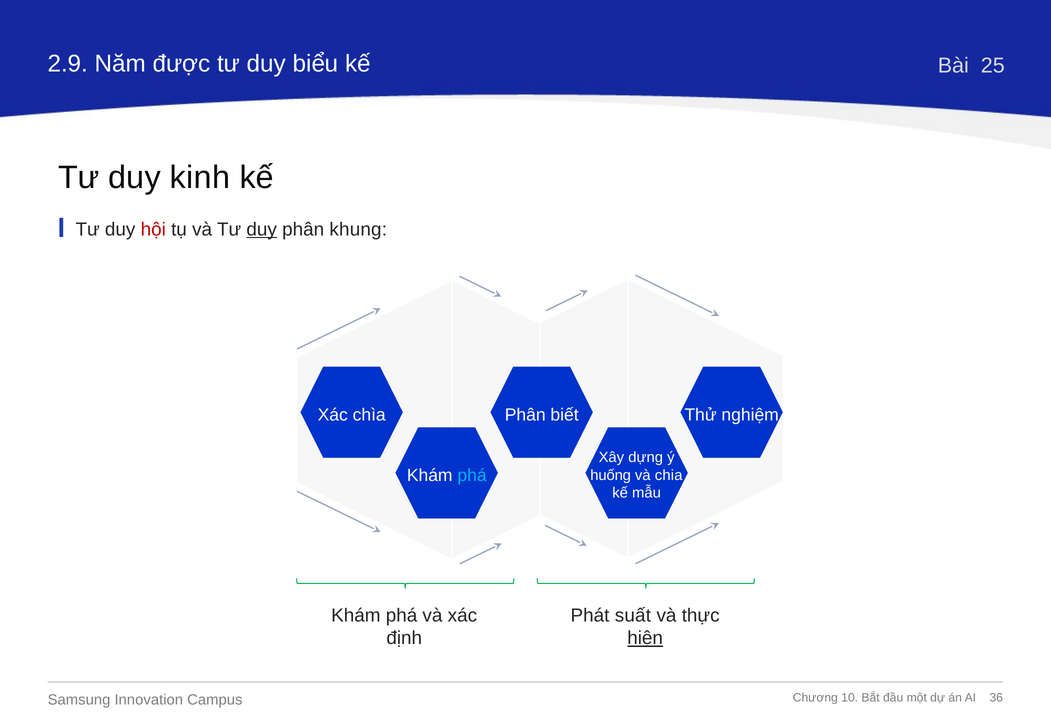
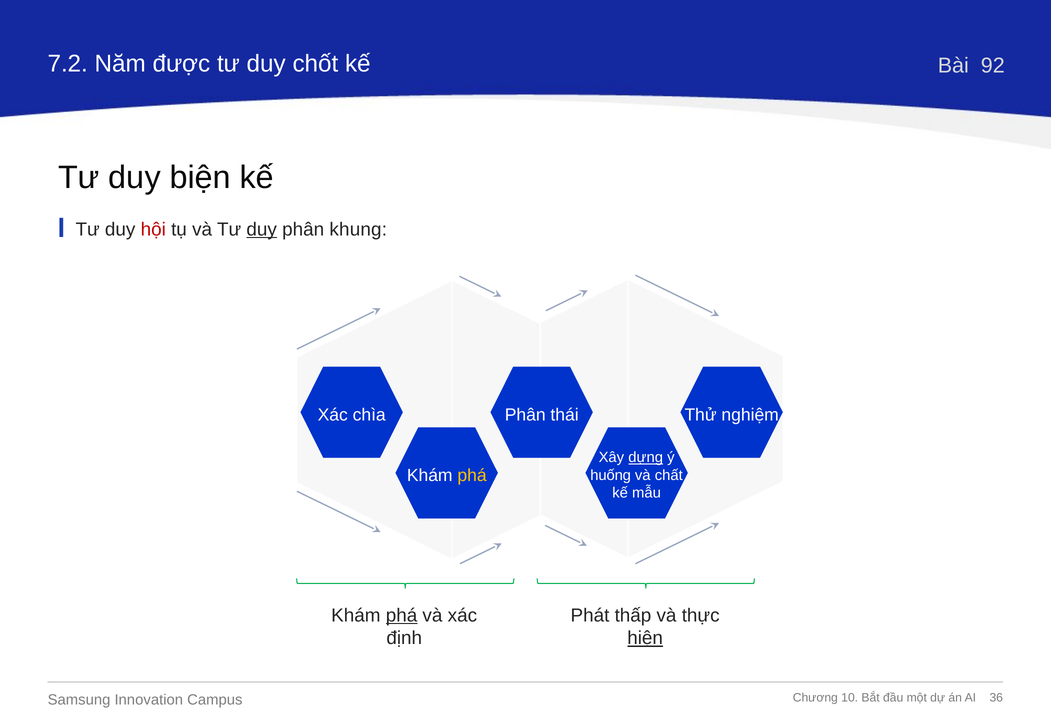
2.9: 2.9 -> 7.2
biểu: biểu -> chốt
25: 25 -> 92
kinh: kinh -> biện
biết: biết -> thái
dựng underline: none -> present
phá at (472, 476) colour: light blue -> yellow
chia: chia -> chất
phá at (402, 615) underline: none -> present
suất: suất -> thấp
